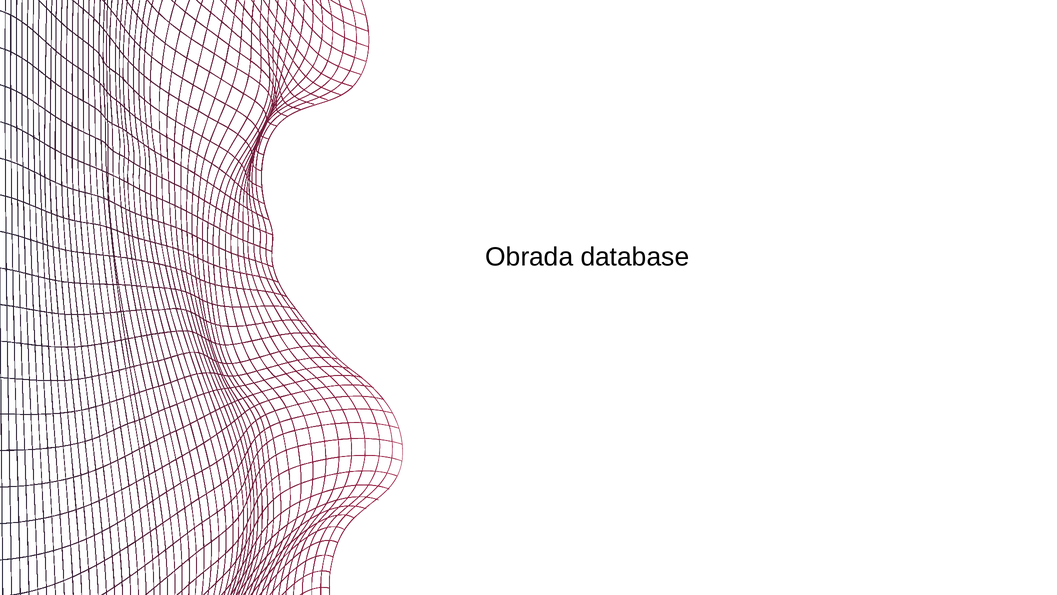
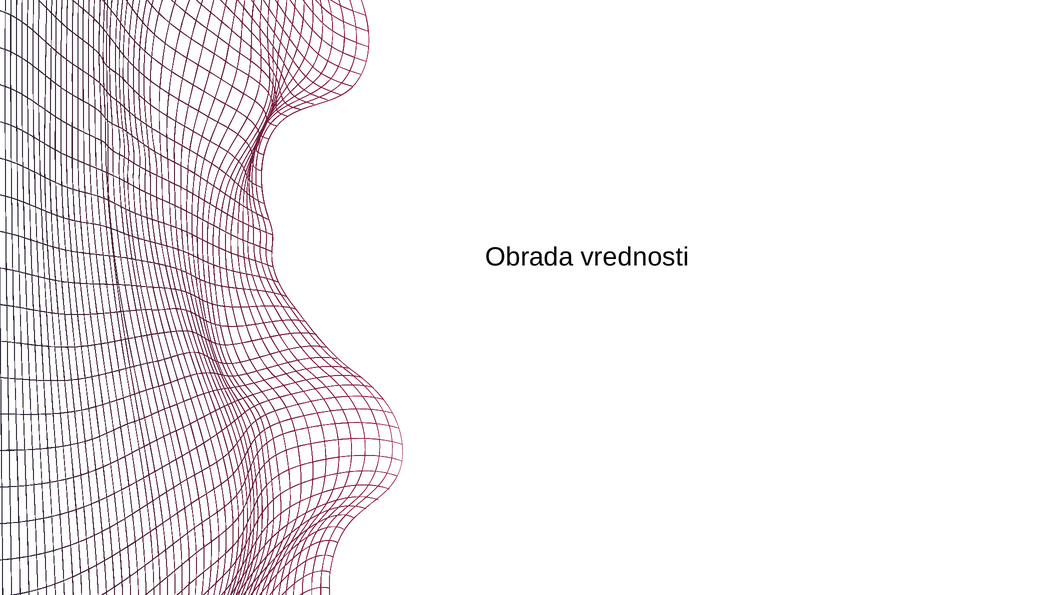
Obrada database: database -> vrednosti
